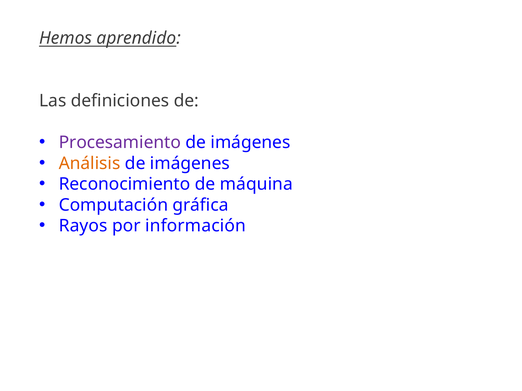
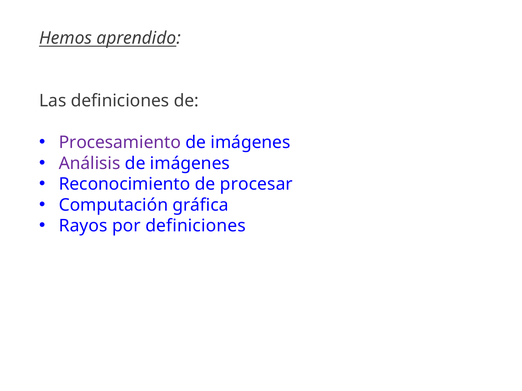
Análisis colour: orange -> purple
máquina: máquina -> procesar
por información: información -> definiciones
